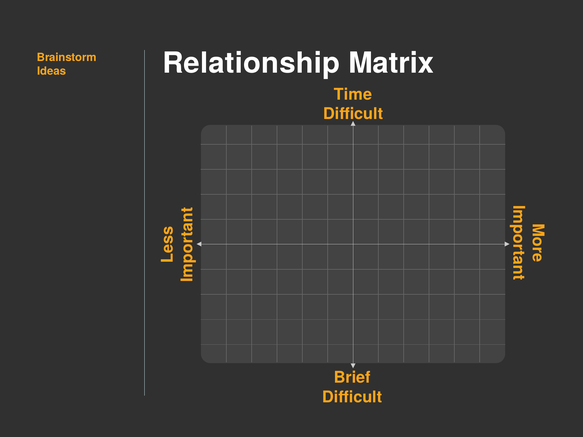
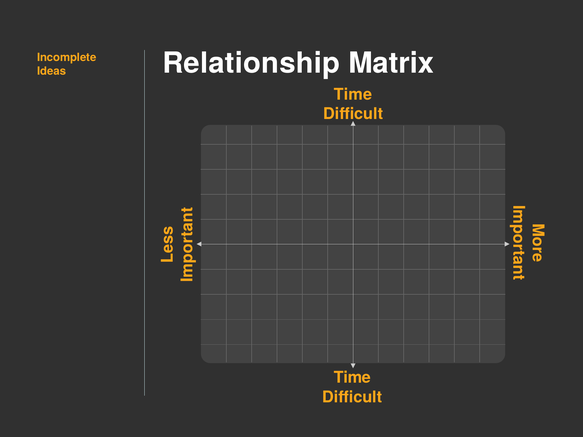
Brainstorm: Brainstorm -> Incomplete
Brief at (352, 378): Brief -> Time
